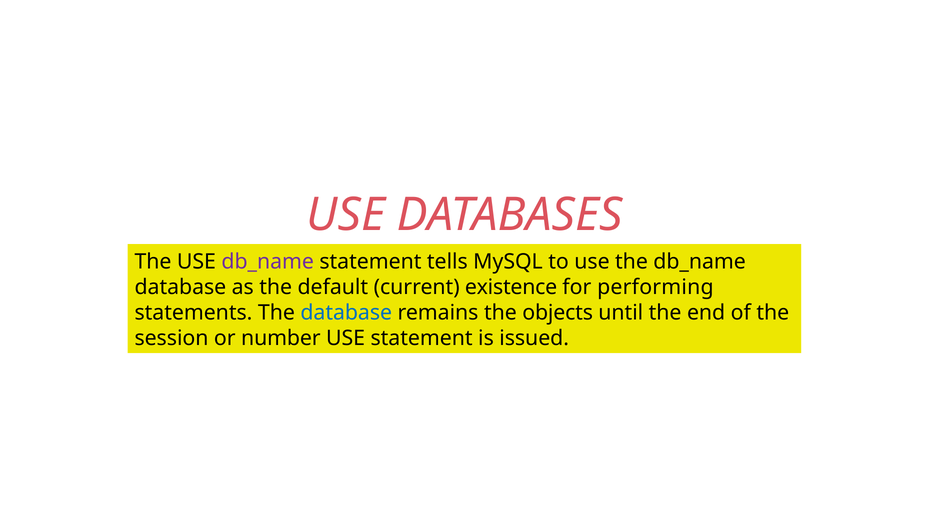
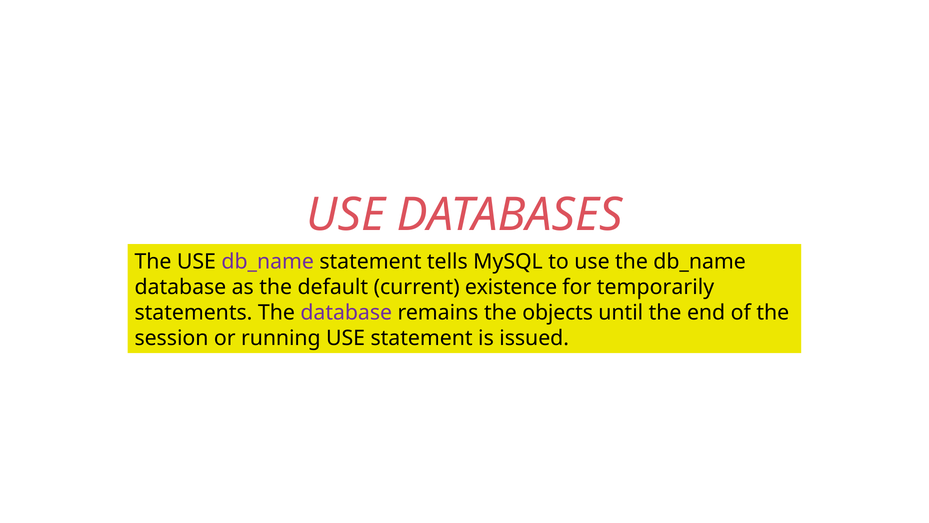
performing: performing -> temporarily
database at (346, 313) colour: blue -> purple
number: number -> running
